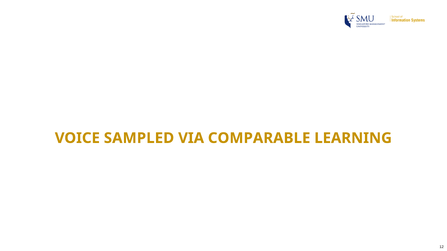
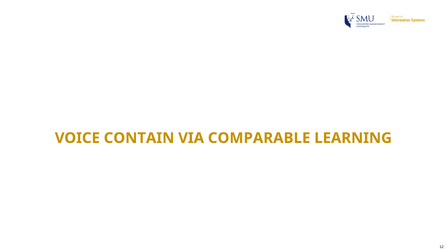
SAMPLED: SAMPLED -> CONTAIN
